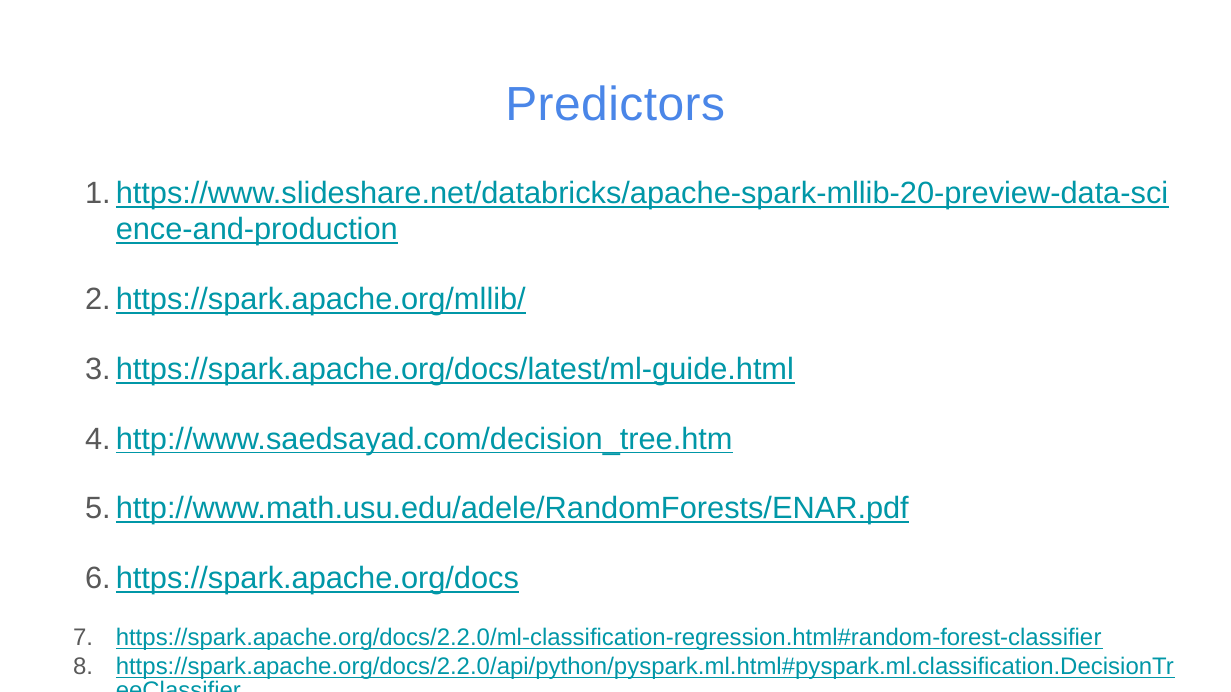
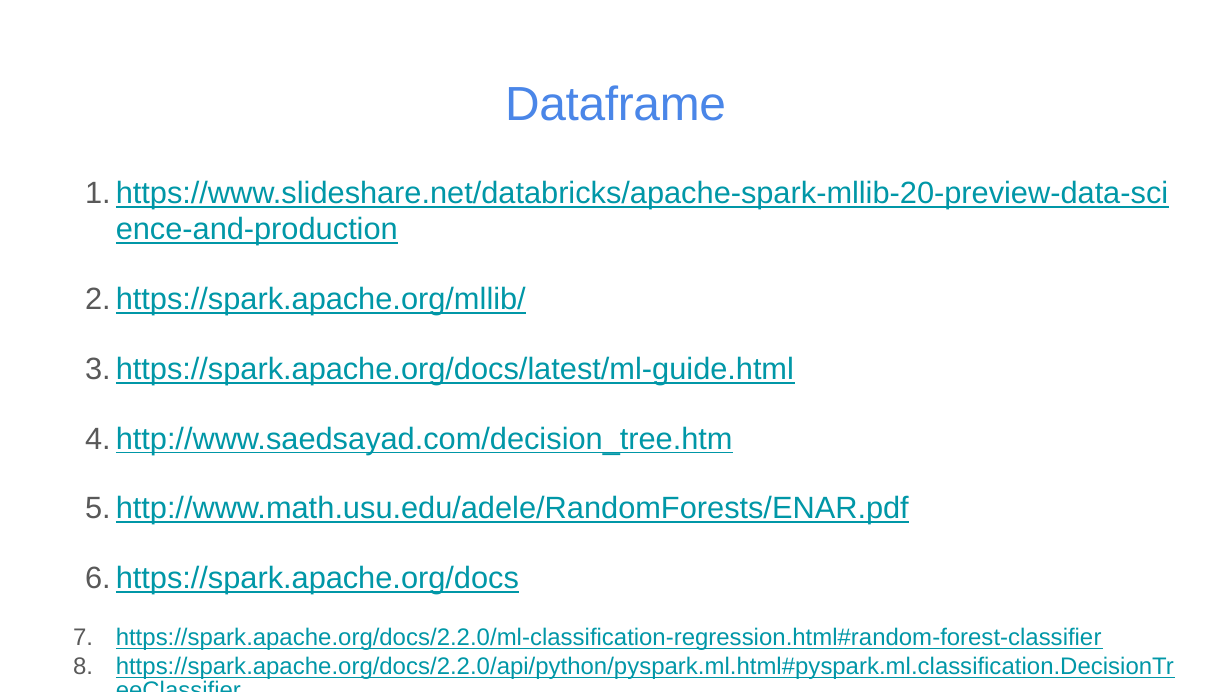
Predictors: Predictors -> Dataframe
